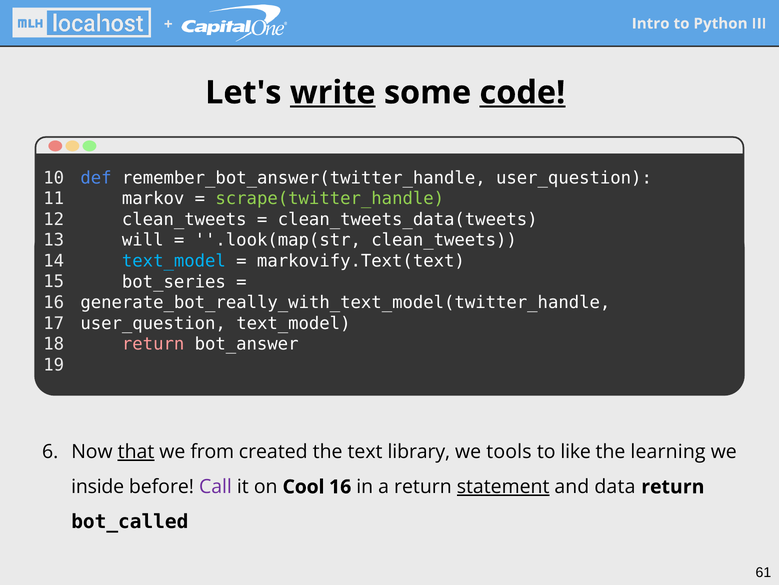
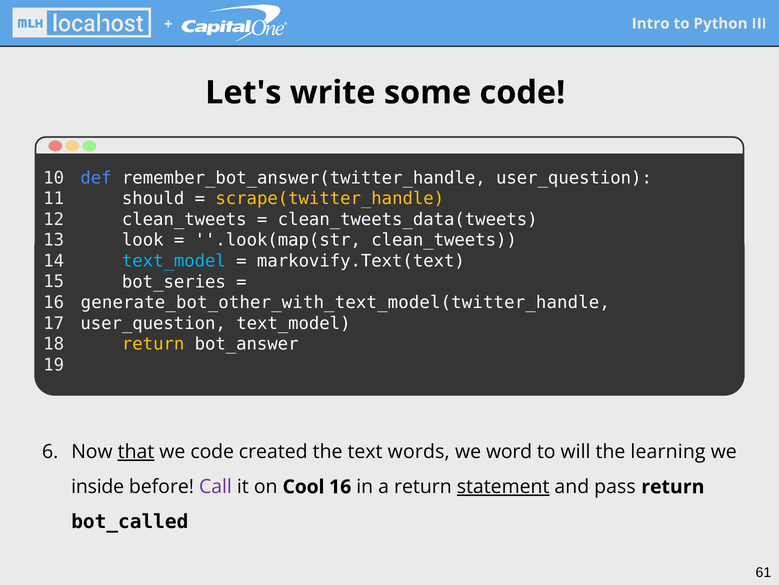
write underline: present -> none
code at (522, 93) underline: present -> none
markov: markov -> should
scrape(twitter_handle colour: light green -> yellow
will: will -> look
generate_bot_really_with_text_model(twitter_handle: generate_bot_really_with_text_model(twitter_handle -> generate_bot_other_with_text_model(twitter_handle
return at (153, 344) colour: pink -> yellow
we from: from -> code
library: library -> words
tools: tools -> word
like: like -> will
data: data -> pass
